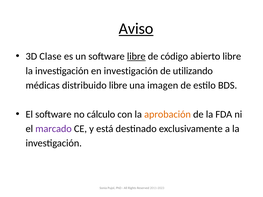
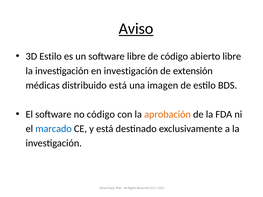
3D Clase: Clase -> Estilo
libre at (136, 56) underline: present -> none
utilizando: utilizando -> extensión
distribuido libre: libre -> está
no cálculo: cálculo -> código
marcado colour: purple -> blue
